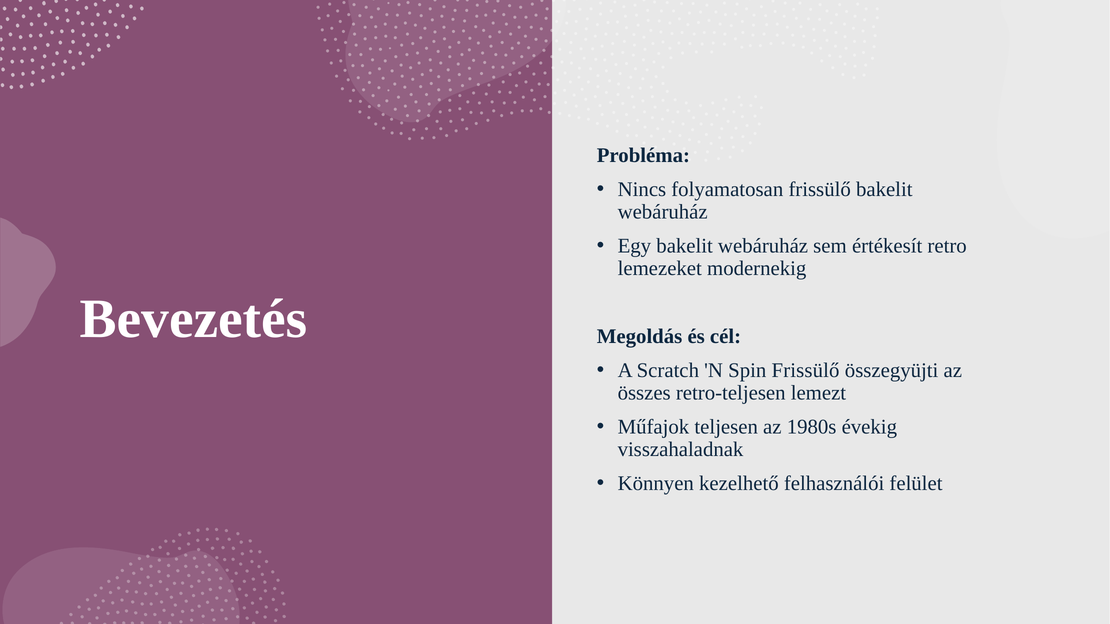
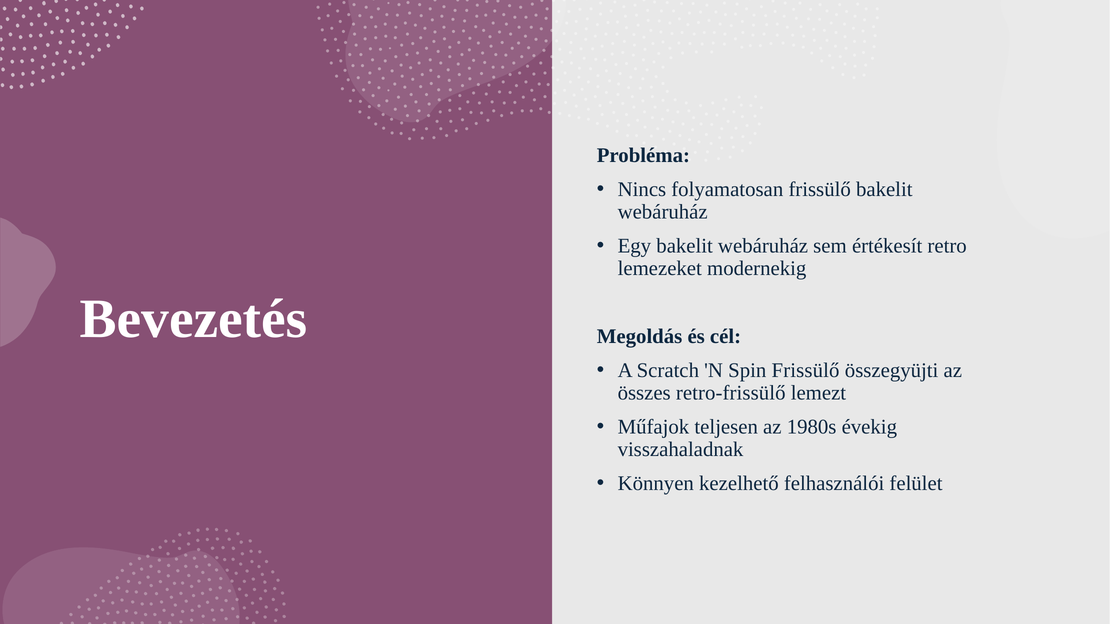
retro-teljesen: retro-teljesen -> retro-frissülő
